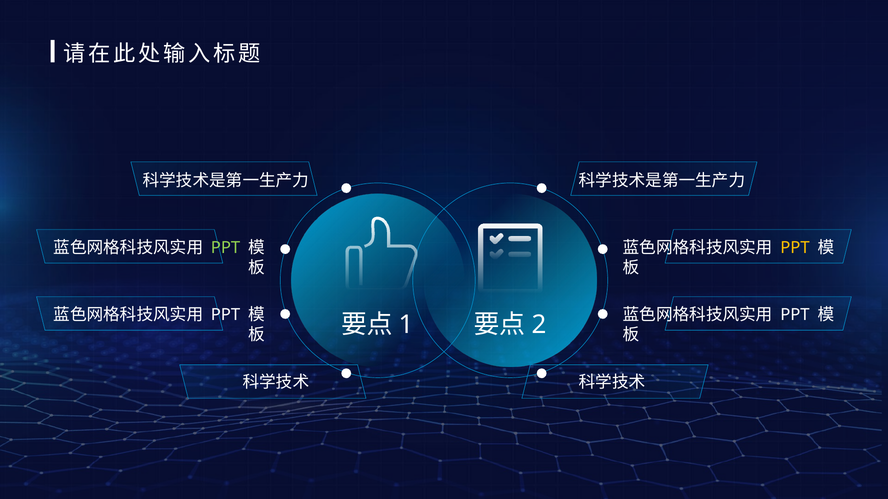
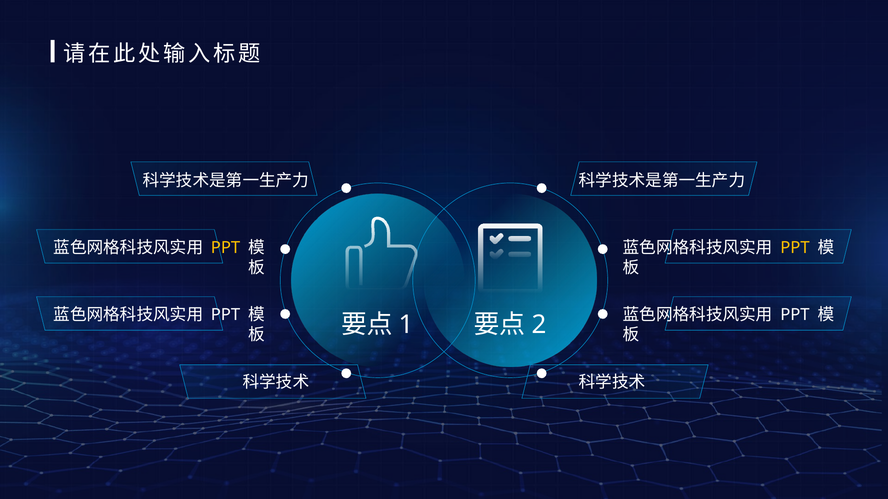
PPT at (226, 248) colour: light green -> yellow
